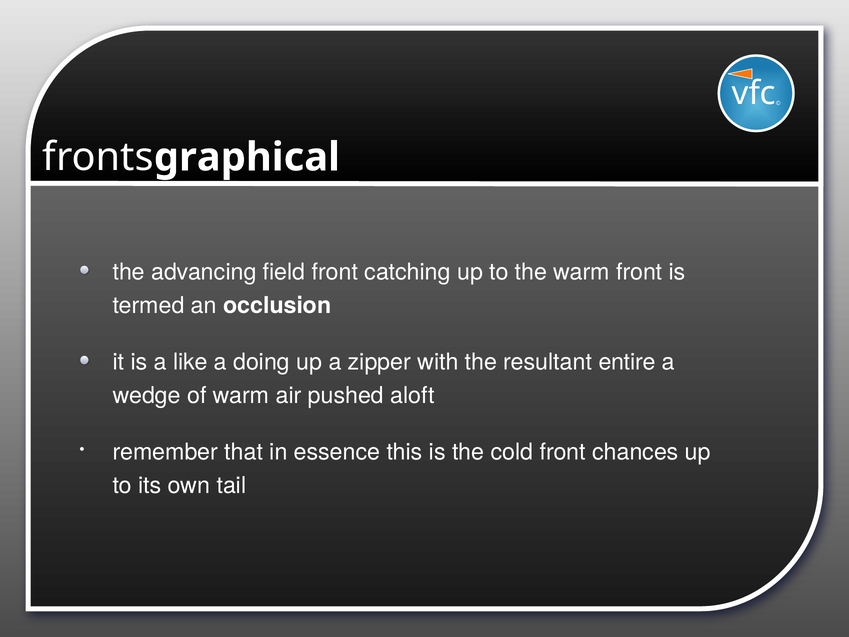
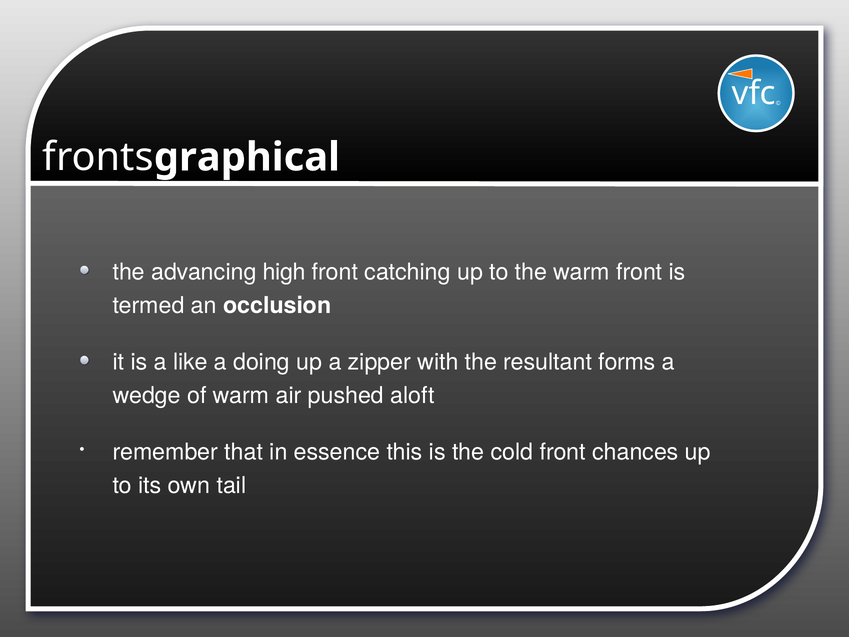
field: field -> high
entire: entire -> forms
